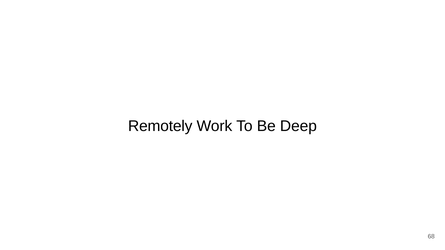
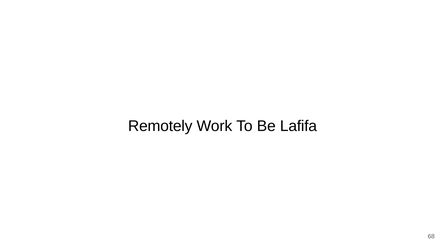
Deep: Deep -> Lafifa
